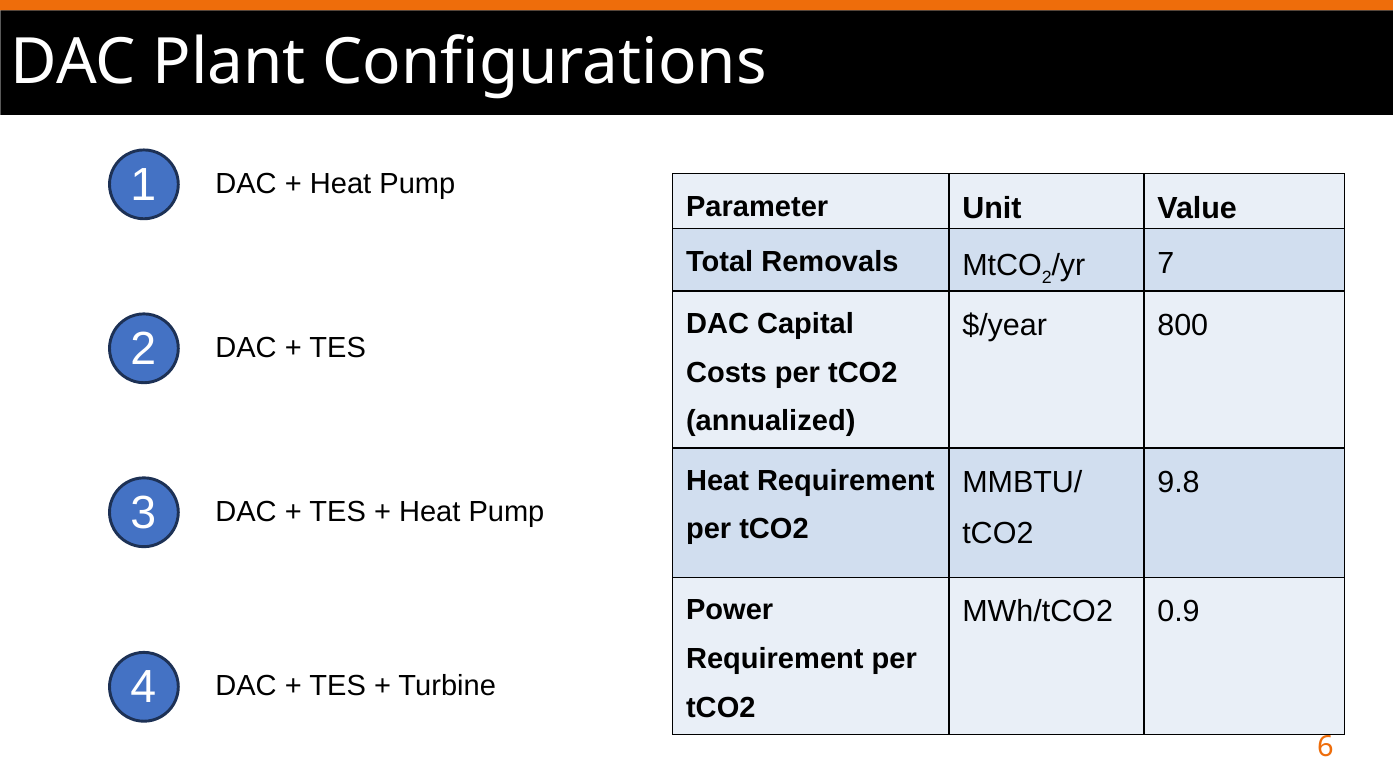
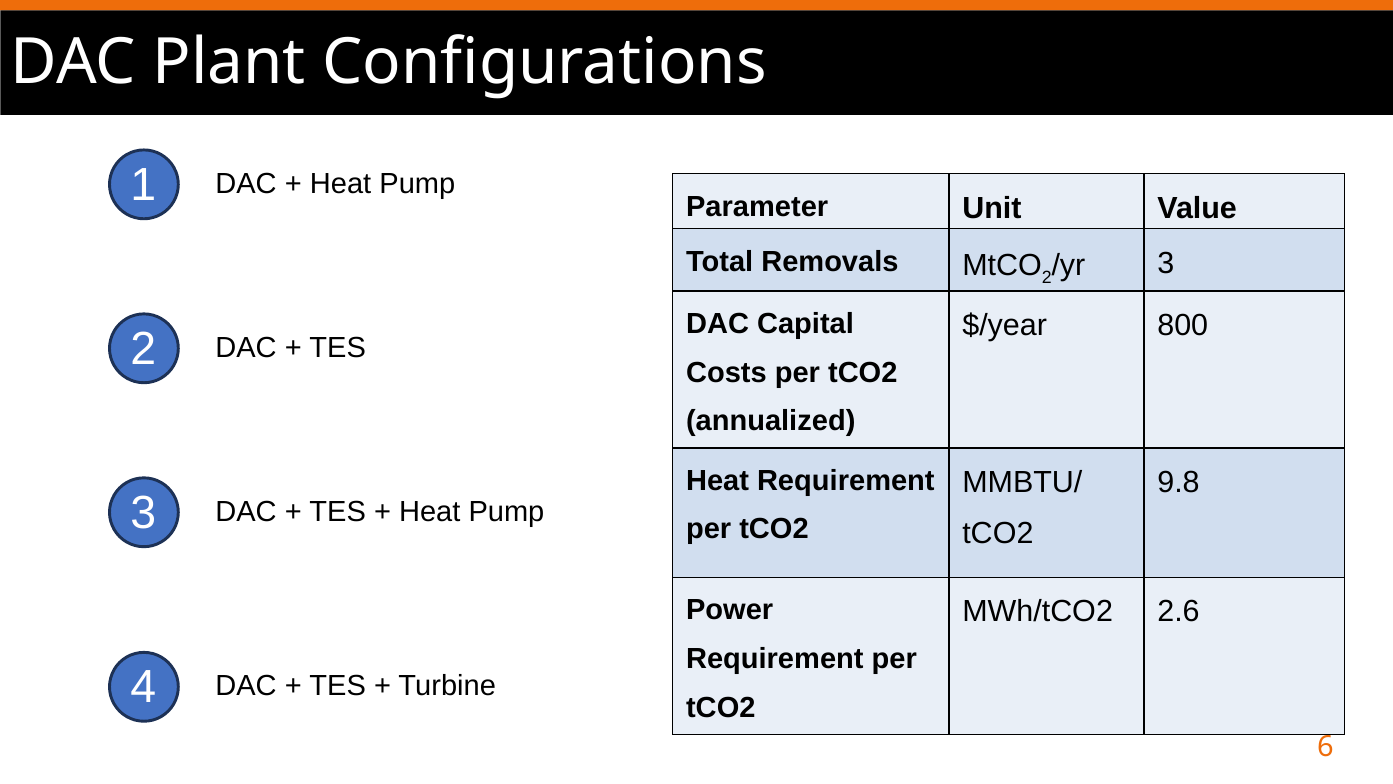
7 at (1166, 263): 7 -> 3
0.9: 0.9 -> 2.6
